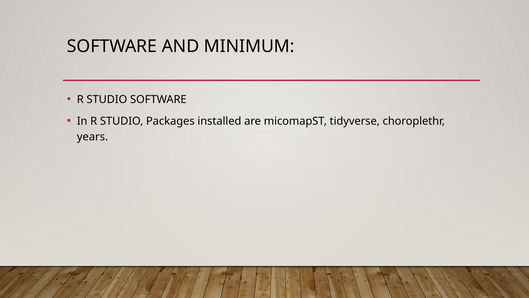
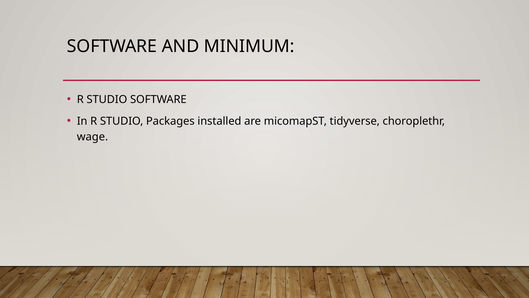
years: years -> wage
